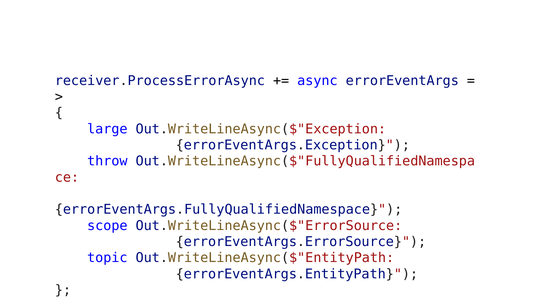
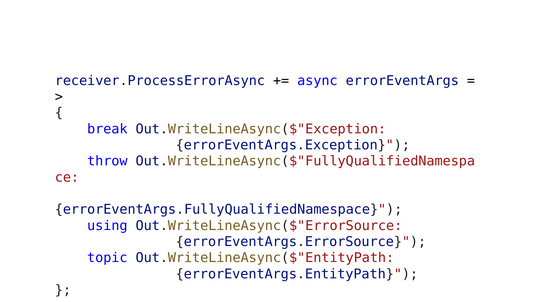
large: large -> break
scope: scope -> using
